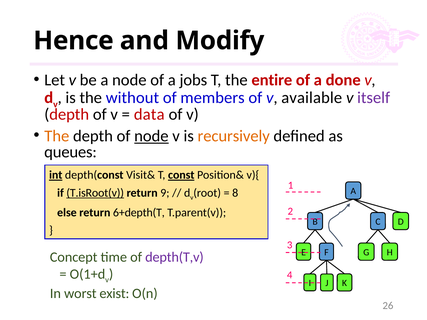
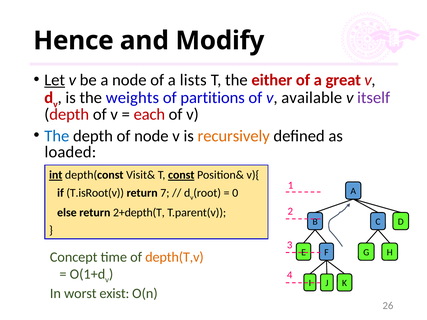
Let underline: none -> present
jobs: jobs -> lists
entire: entire -> either
done: done -> great
without: without -> weights
members: members -> partitions
data: data -> each
The at (57, 136) colour: orange -> blue
node at (151, 136) underline: present -> none
queues: queues -> loaded
T.isRoot(v underline: present -> none
9: 9 -> 7
8: 8 -> 0
6+depth(T: 6+depth(T -> 2+depth(T
depth(T,v colour: purple -> orange
